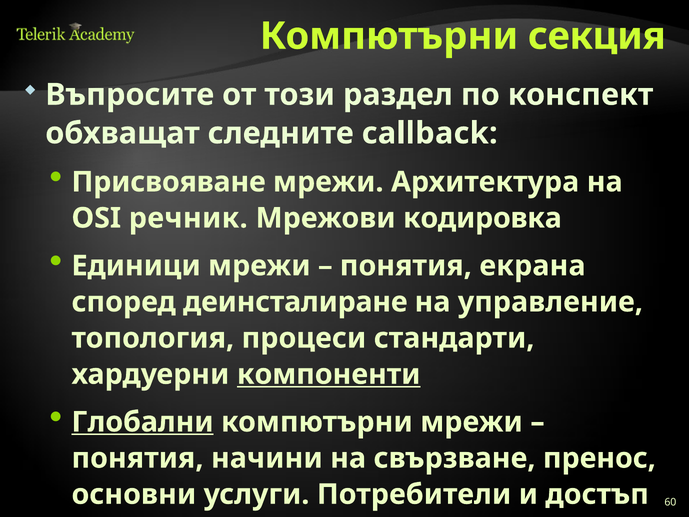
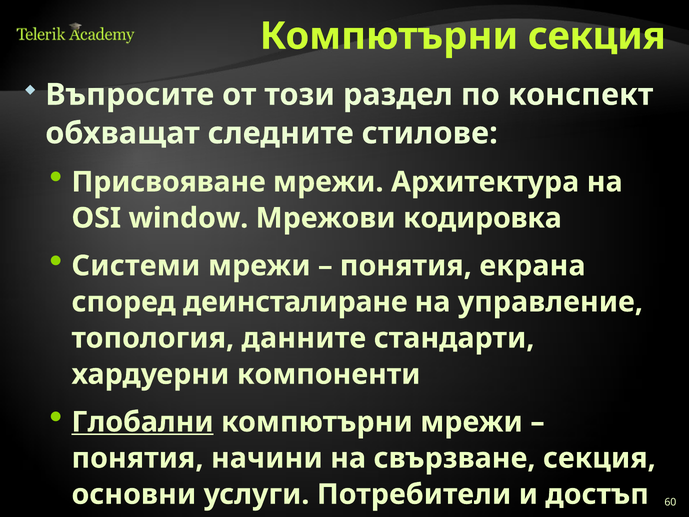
callback: callback -> стилове
речник: речник -> window
Единици: Единици -> Системи
процеси: процеси -> данните
компоненти underline: present -> none
свързване пренос: пренос -> секция
